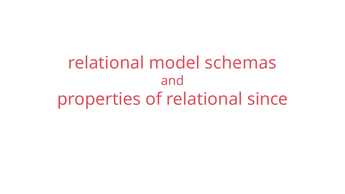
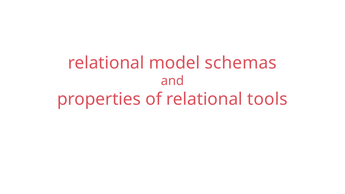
since: since -> tools
